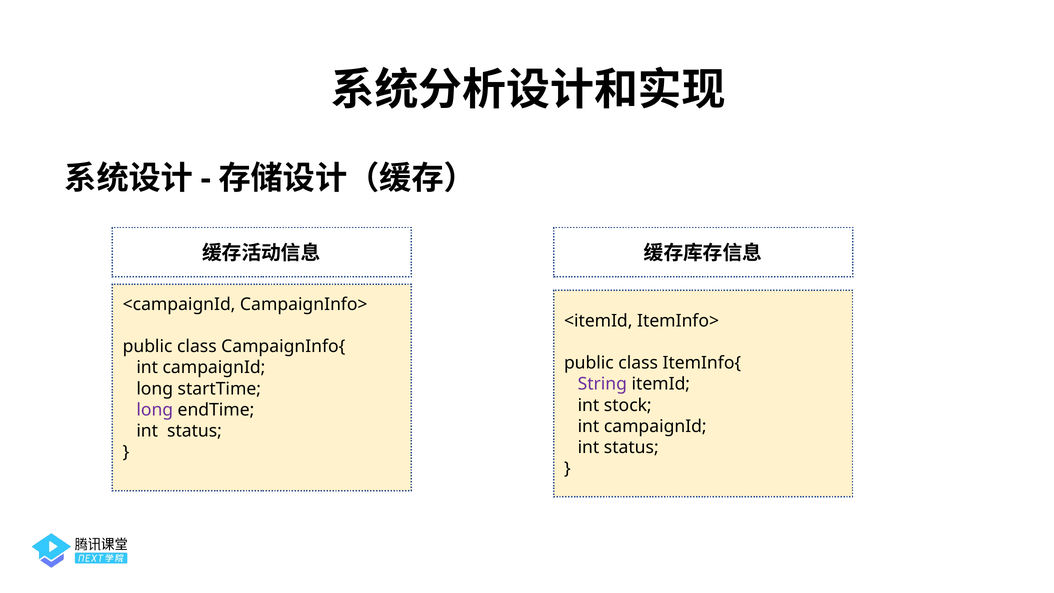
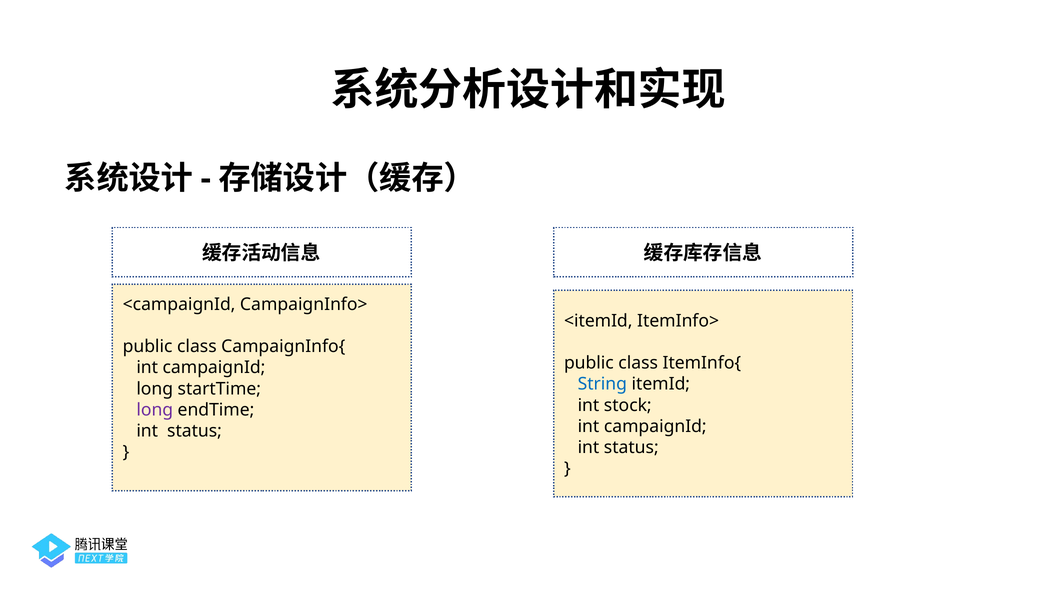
String colour: purple -> blue
